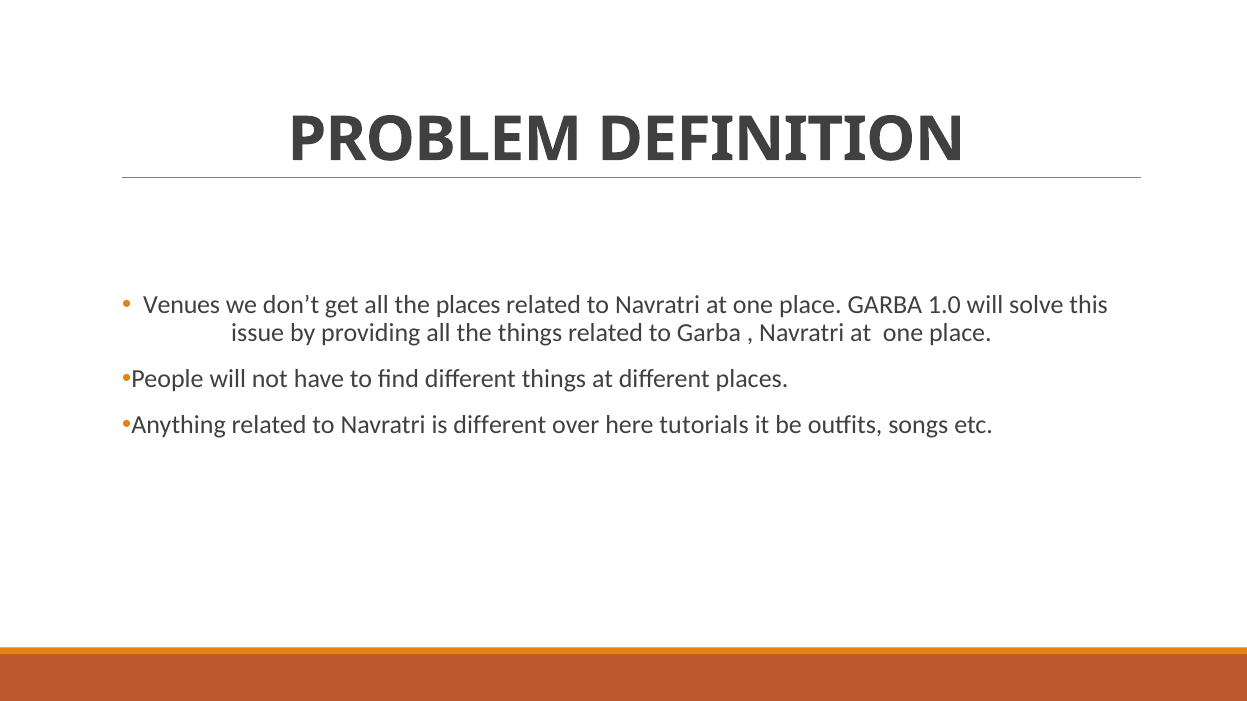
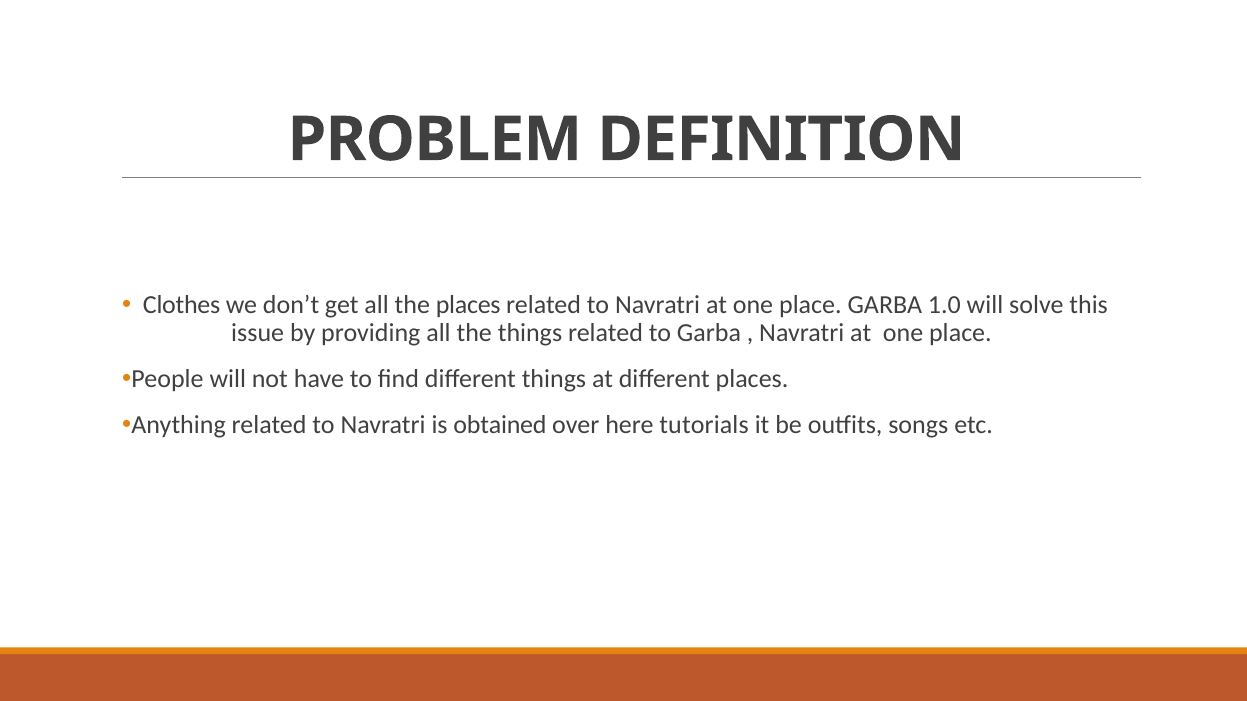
Venues: Venues -> Clothes
is different: different -> obtained
